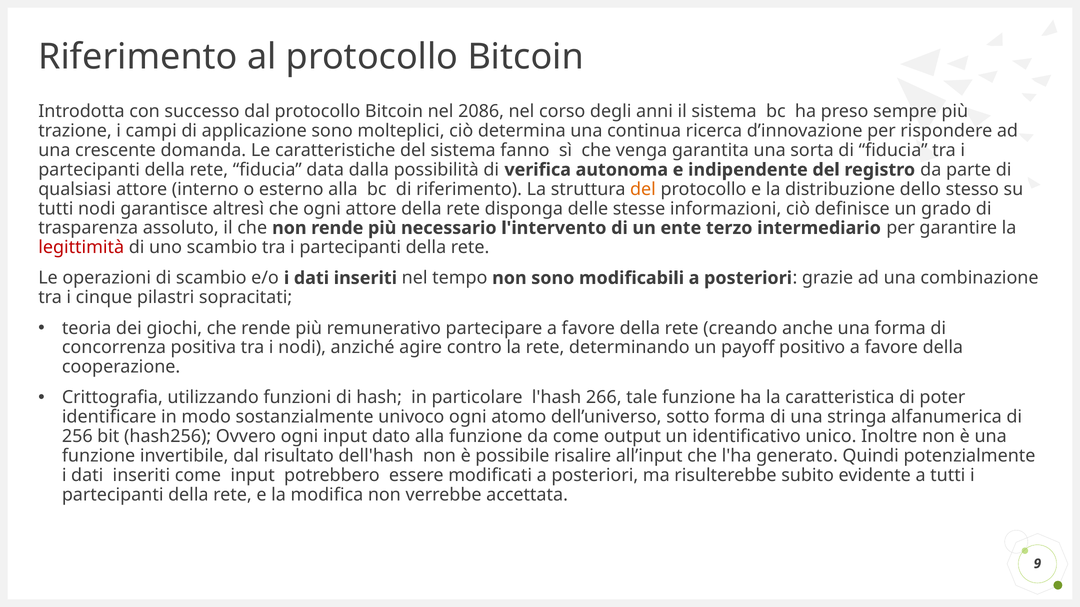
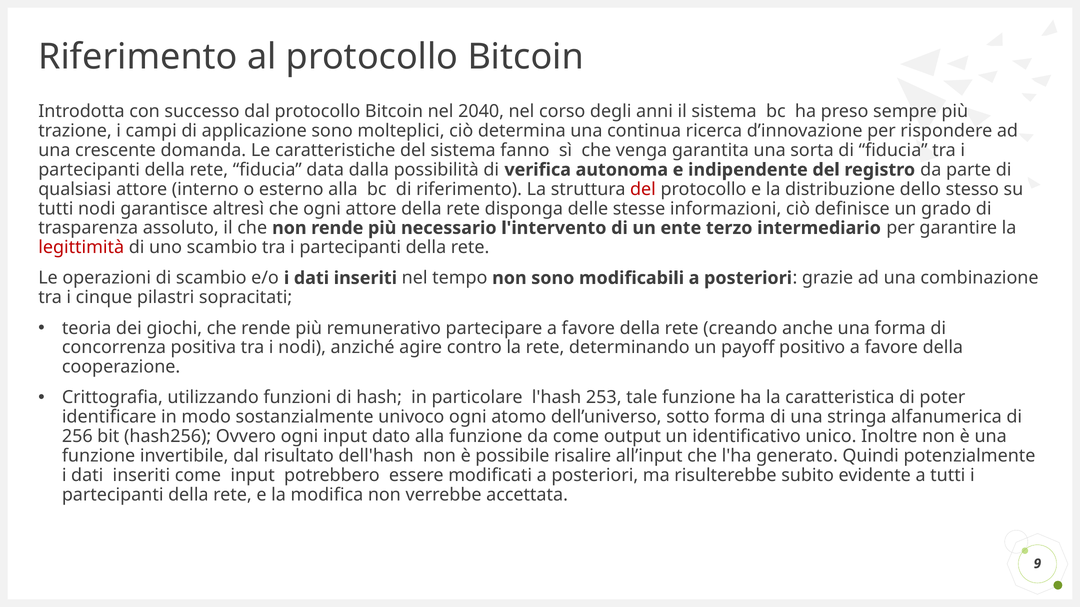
2086: 2086 -> 2040
del at (643, 189) colour: orange -> red
266: 266 -> 253
